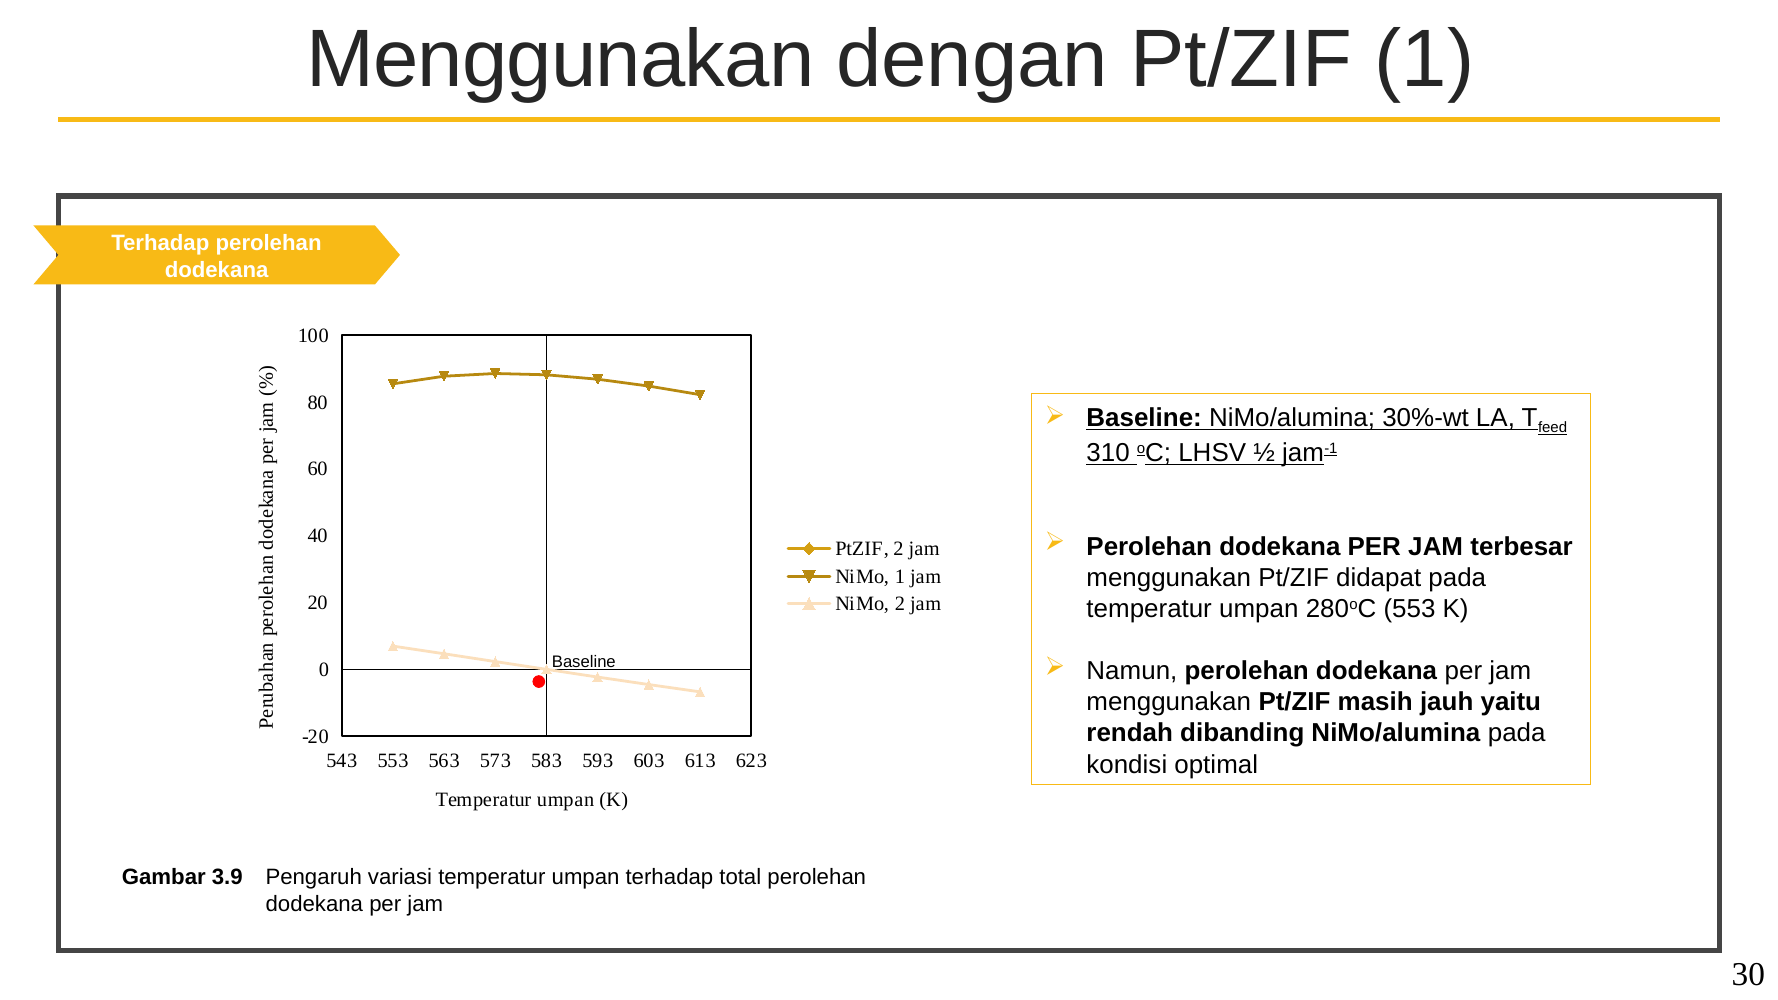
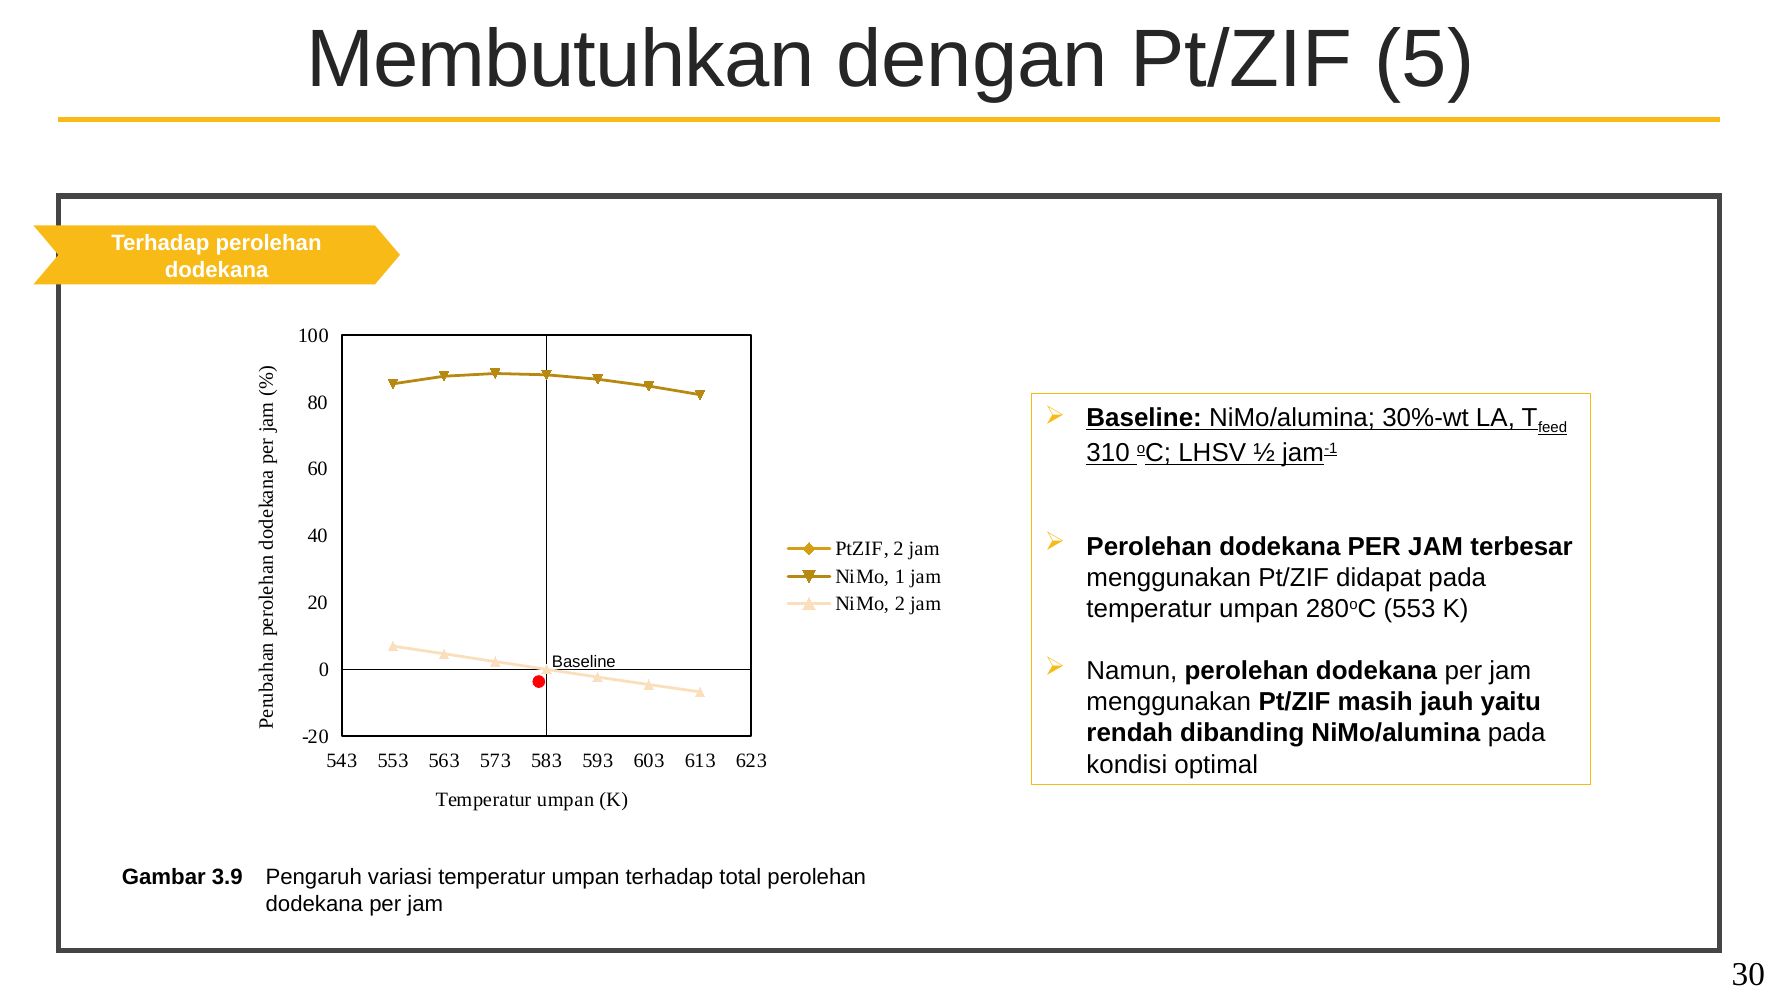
Menggunakan at (560, 60): Menggunakan -> Membutuhkan
Pt/ZIF 1: 1 -> 5
